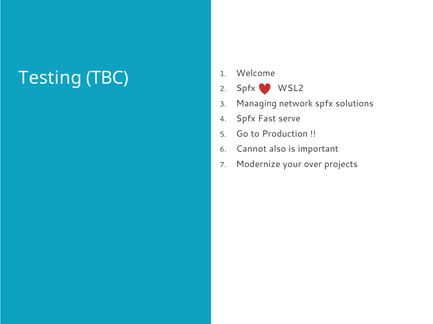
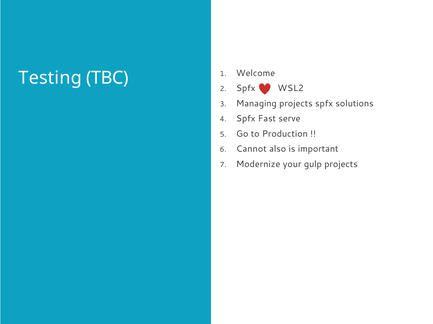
Managing network: network -> projects
over: over -> gulp
